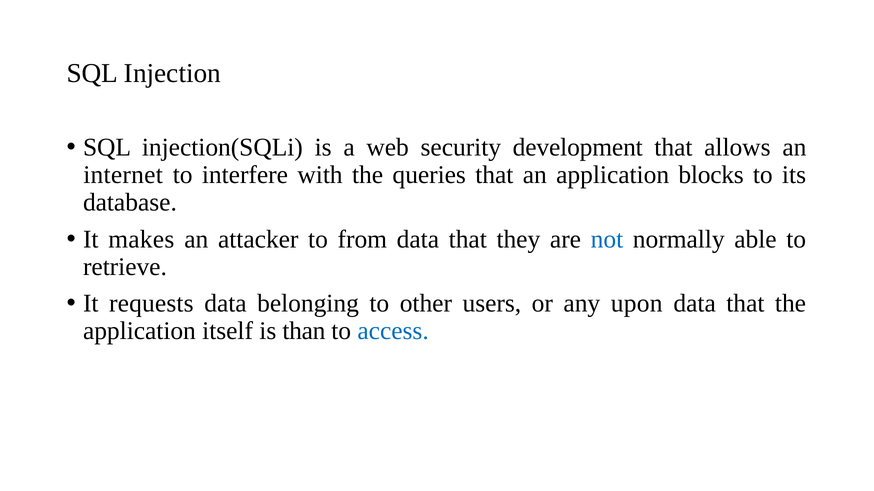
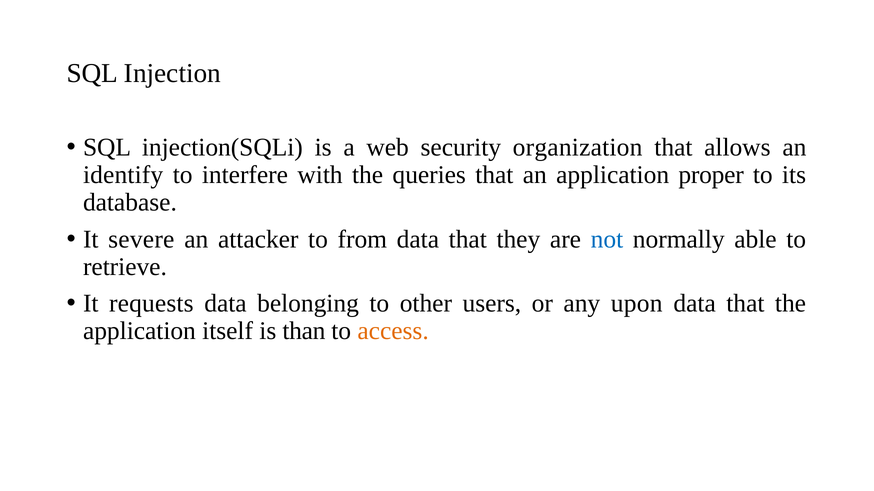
development: development -> organization
internet: internet -> identify
blocks: blocks -> proper
makes: makes -> severe
access colour: blue -> orange
